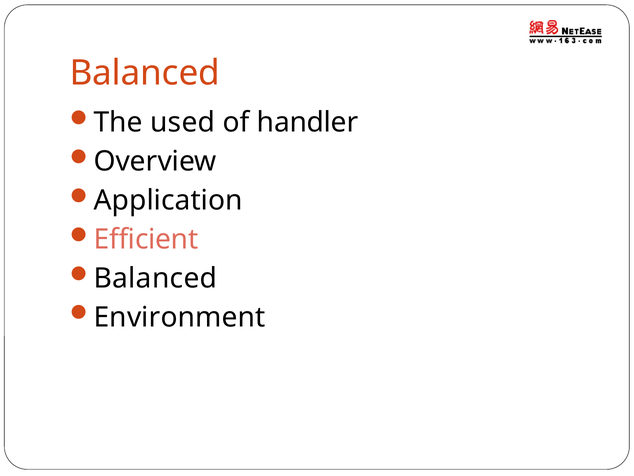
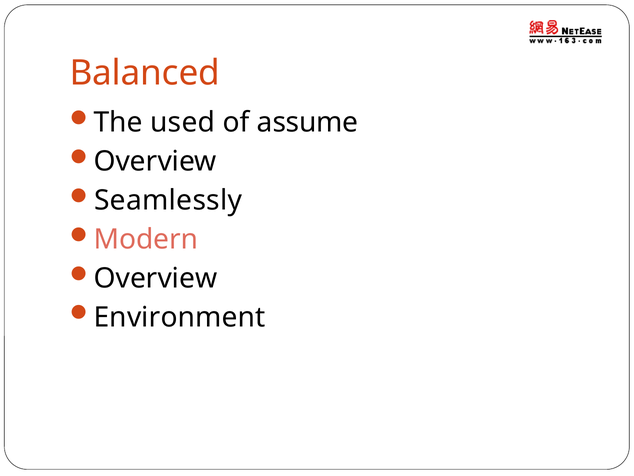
handler: handler -> assume
Application: Application -> Seamlessly
Efficient: Efficient -> Modern
Balanced at (155, 278): Balanced -> Overview
